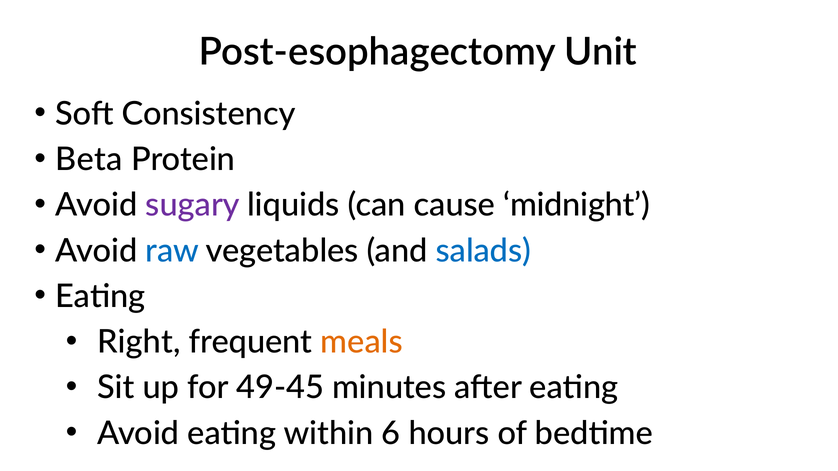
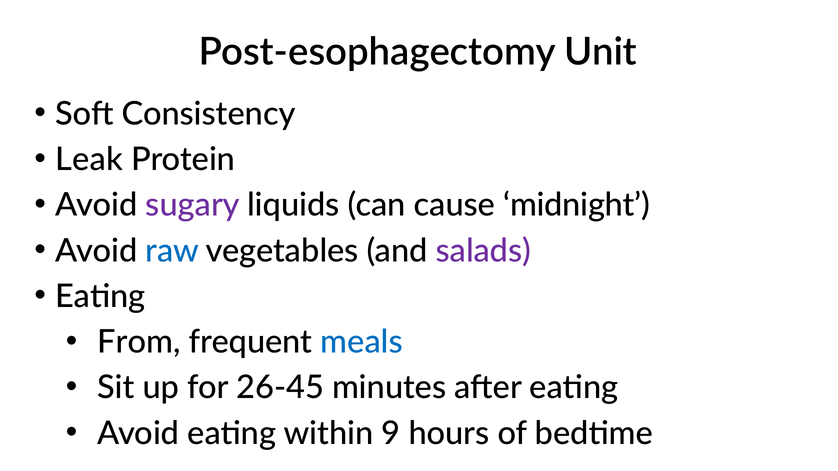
Beta: Beta -> Leak
salads colour: blue -> purple
Right: Right -> From
meals colour: orange -> blue
49-45: 49-45 -> 26-45
6: 6 -> 9
